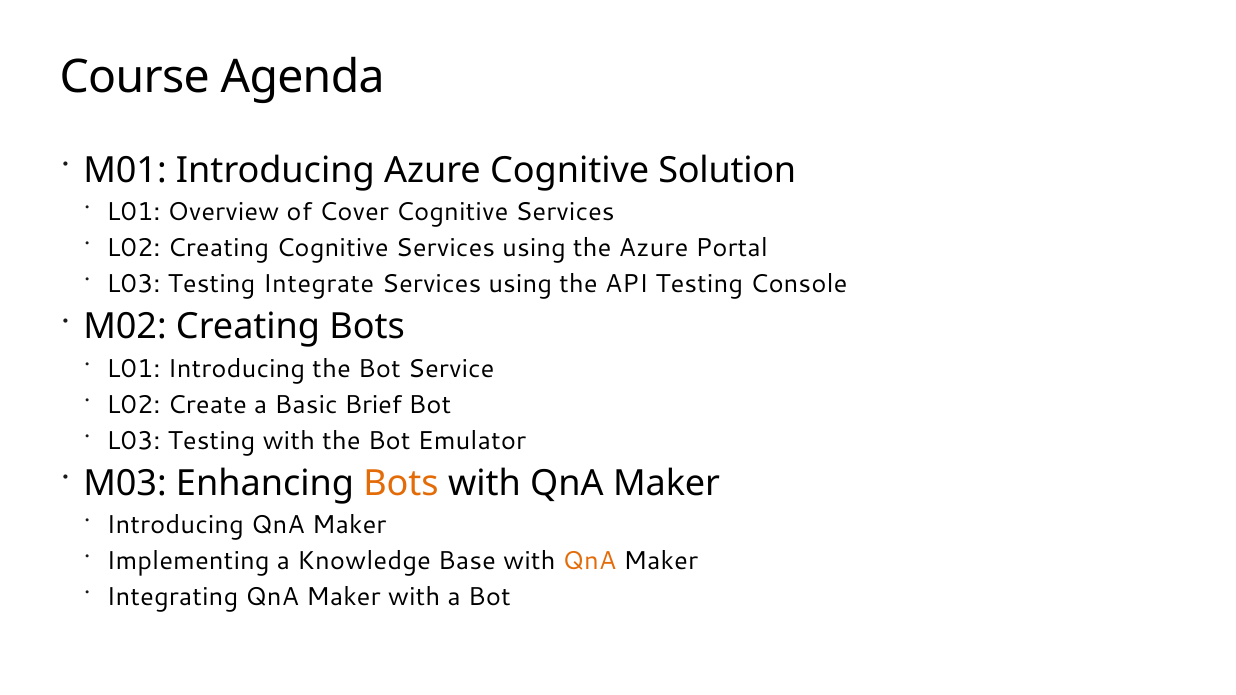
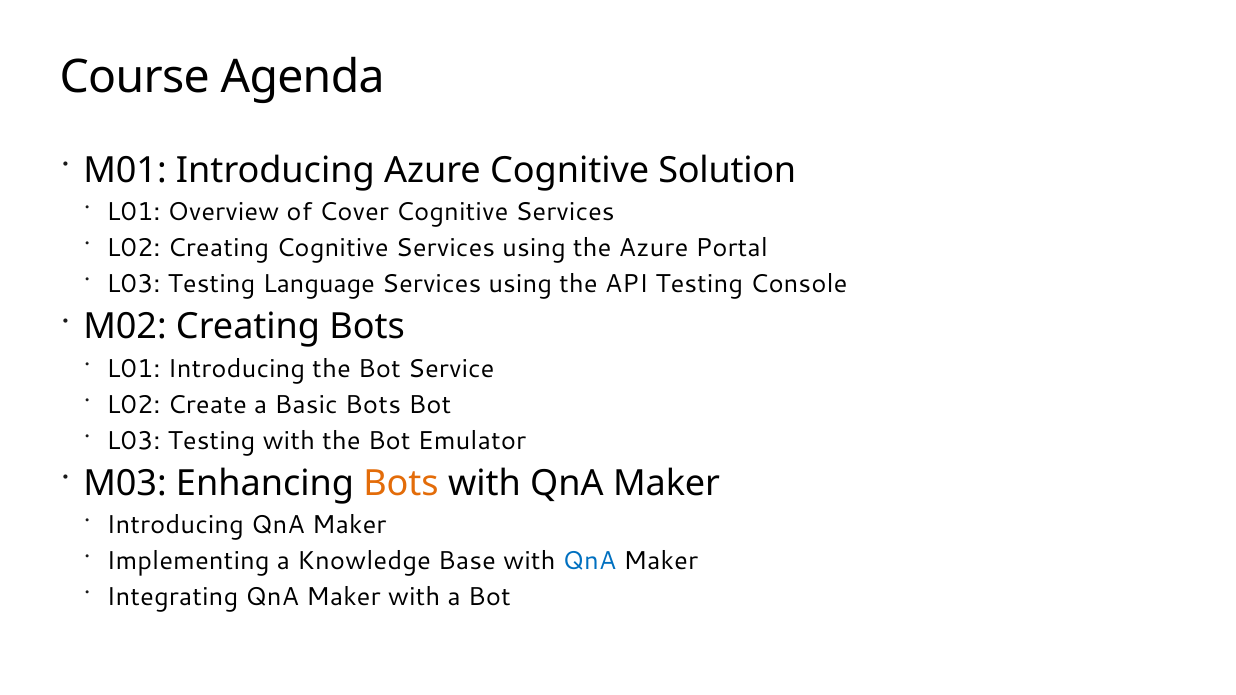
Integrate: Integrate -> Language
Basic Brief: Brief -> Bots
QnA at (590, 561) colour: orange -> blue
